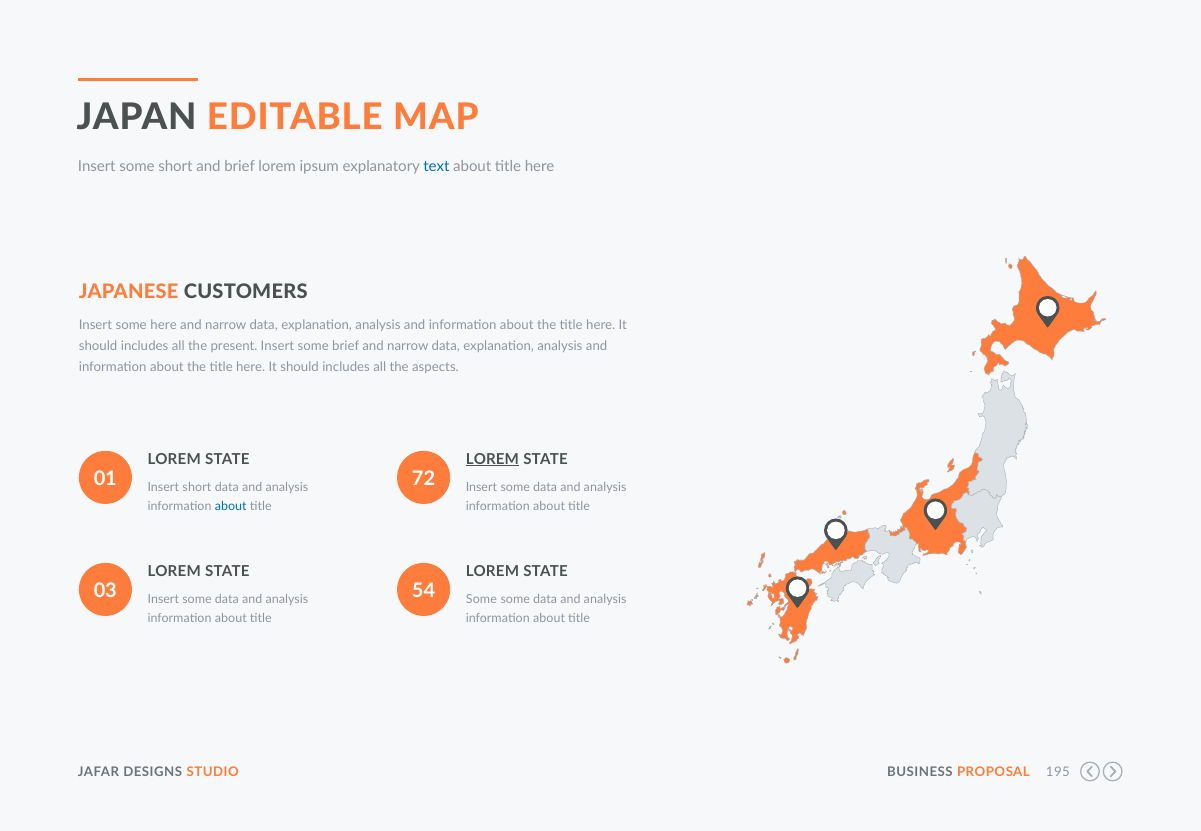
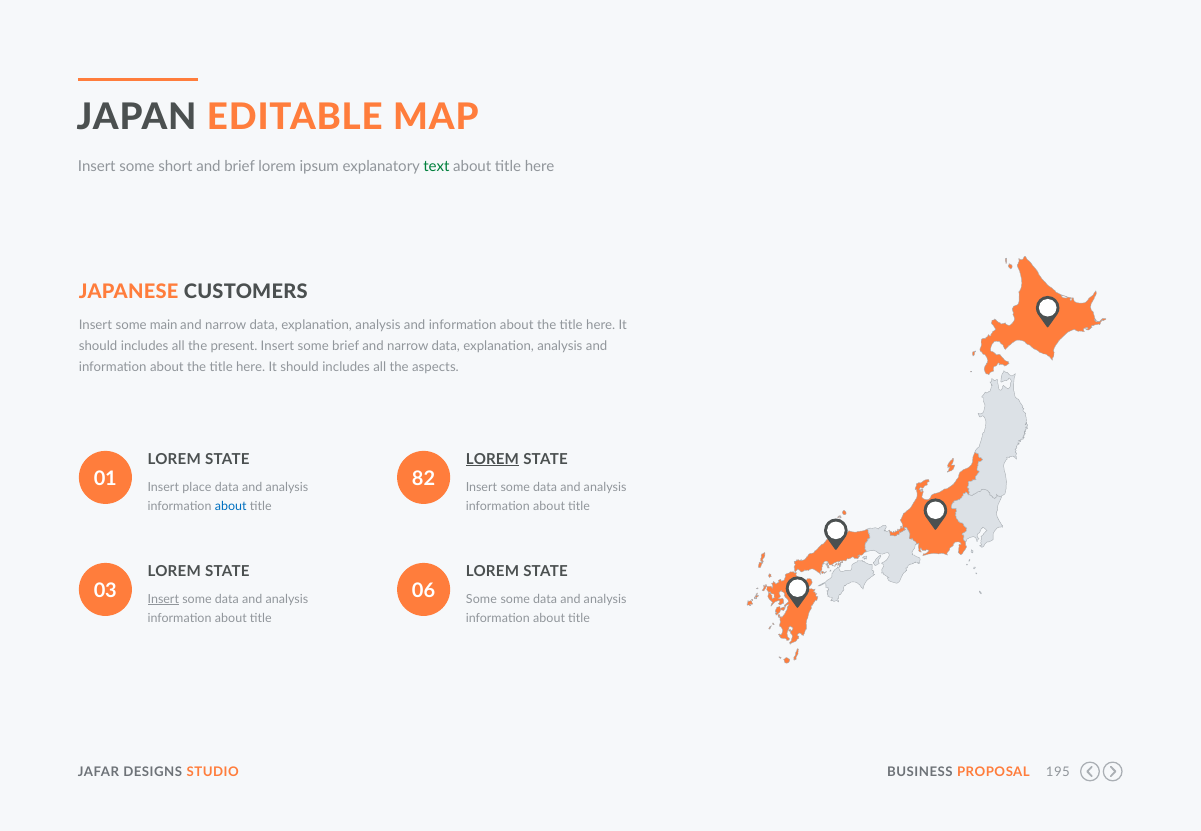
text colour: blue -> green
some here: here -> main
72: 72 -> 82
Insert short: short -> place
54: 54 -> 06
Insert at (163, 599) underline: none -> present
